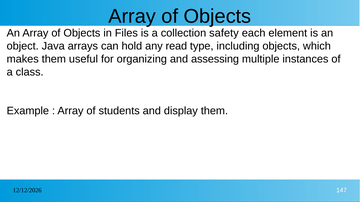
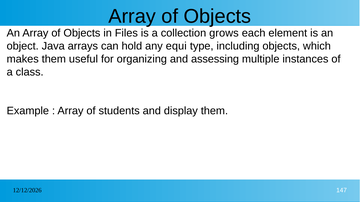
safety: safety -> grows
read: read -> equi
